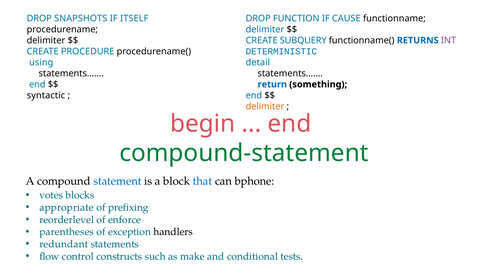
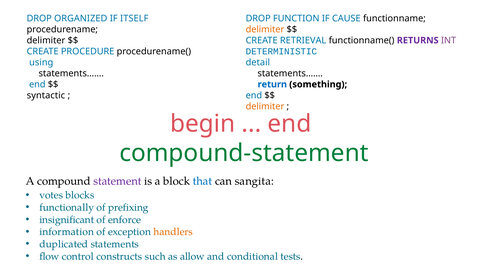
SNAPSHOTS: SNAPSHOTS -> ORGANIZED
delimiter at (265, 29) colour: blue -> orange
SUBQUERY: SUBQUERY -> RETRIEVAL
RETURNS colour: blue -> purple
statement colour: blue -> purple
bphone: bphone -> sangita
appropriate: appropriate -> functionally
reorderlevel: reorderlevel -> insignificant
parentheses: parentheses -> information
handlers colour: black -> orange
redundant: redundant -> duplicated
make: make -> allow
